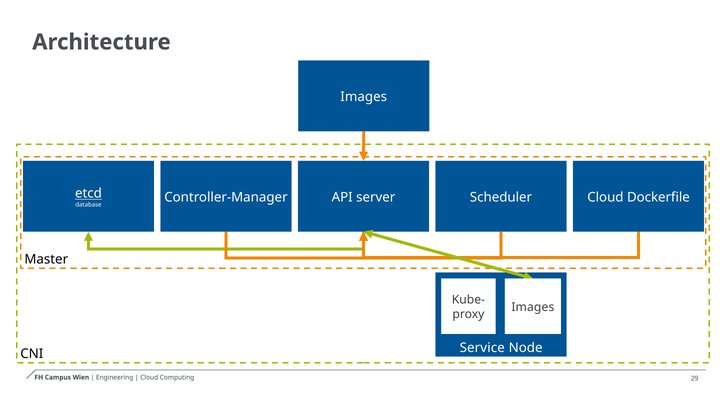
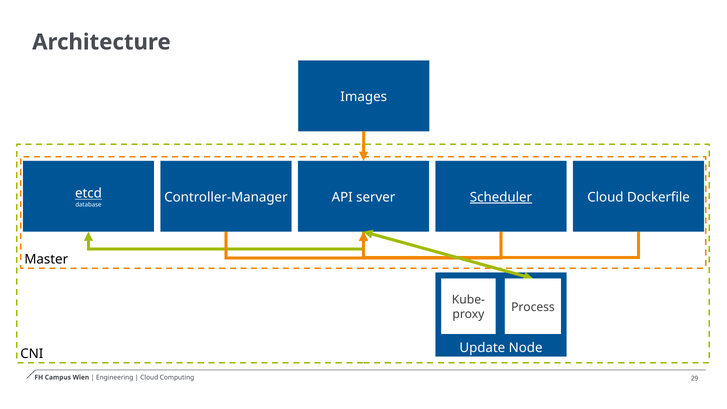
Scheduler underline: none -> present
Images at (533, 307): Images -> Process
Service: Service -> Update
